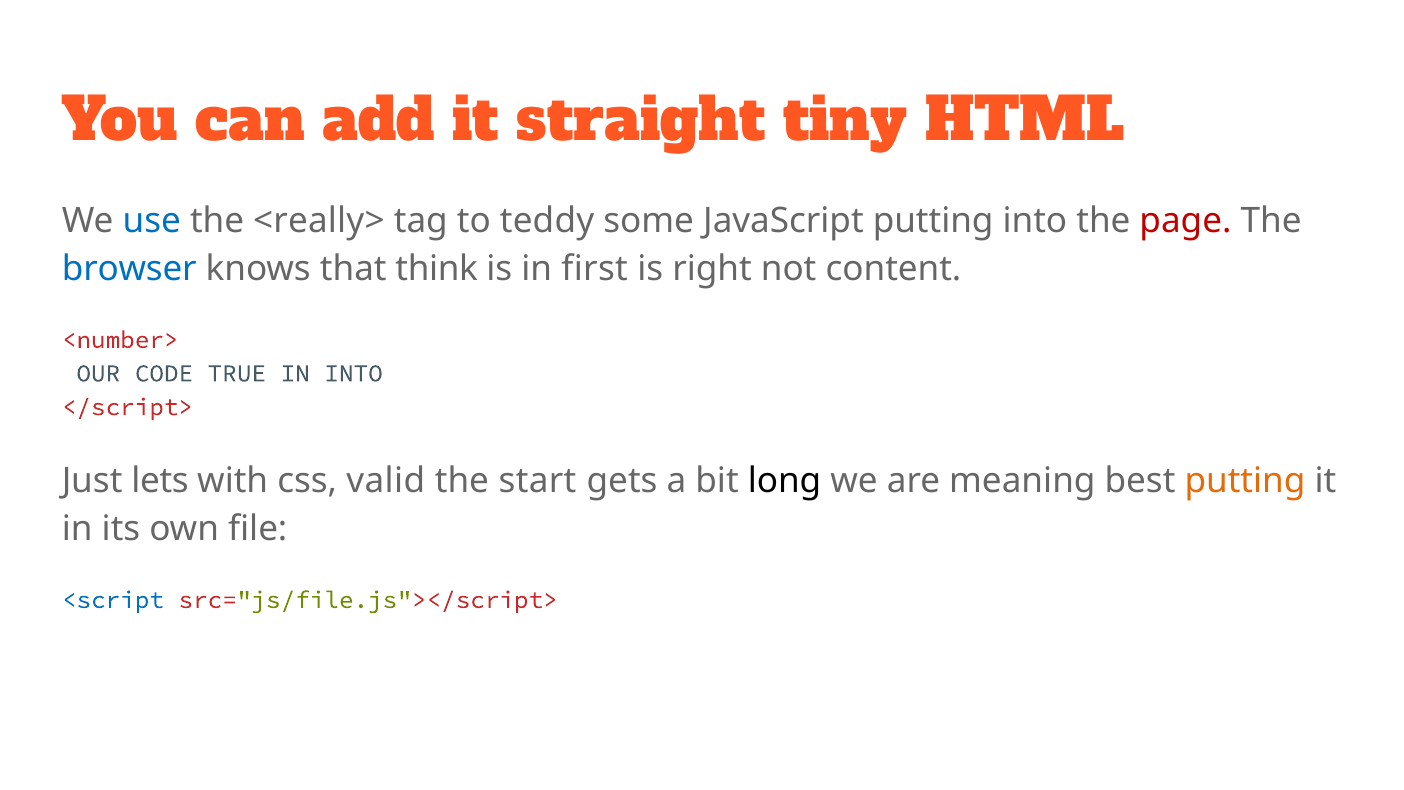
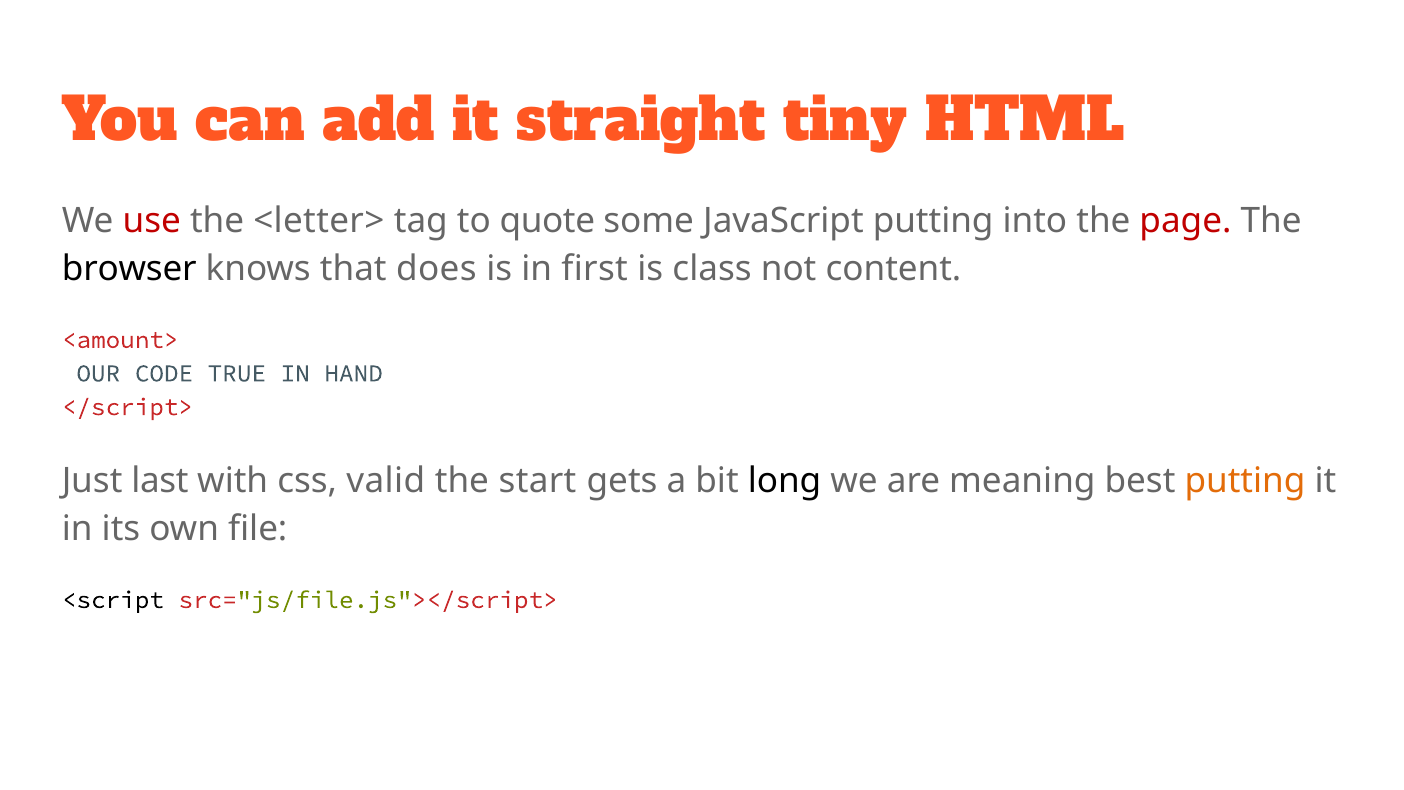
use colour: blue -> red
<really>: <really> -> <letter>
teddy: teddy -> quote
browser colour: blue -> black
think: think -> does
right: right -> class
<number>: <number> -> <amount>
IN INTO: INTO -> HAND
lets: lets -> last
<script colour: blue -> black
